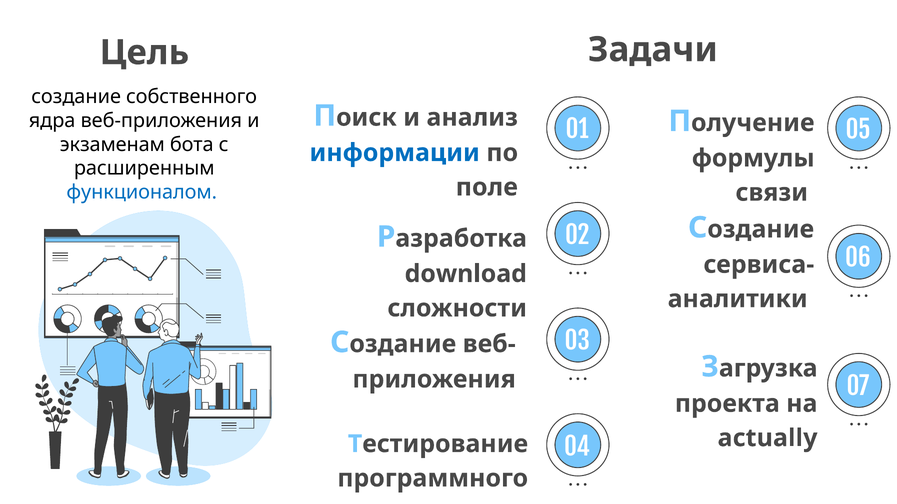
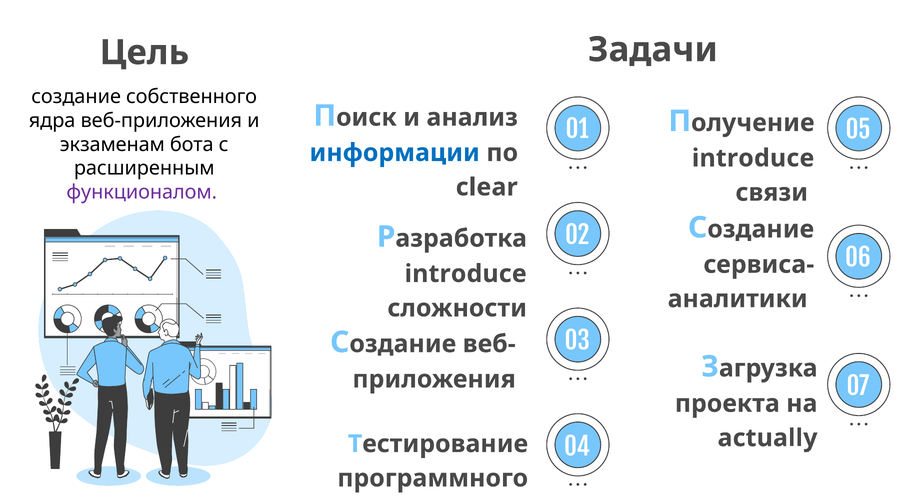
формулы at (753, 158): формулы -> introduce
поле: поле -> clear
функционалом colour: blue -> purple
download at (466, 274): download -> introduce
